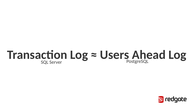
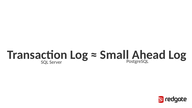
Users: Users -> Small
